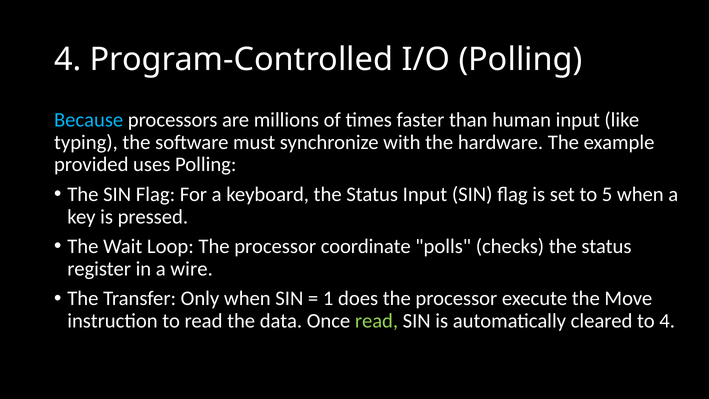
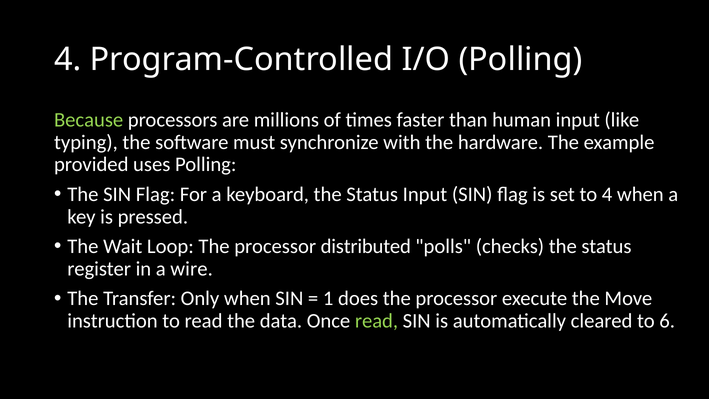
Because colour: light blue -> light green
to 5: 5 -> 4
coordinate: coordinate -> distributed
to 4: 4 -> 6
